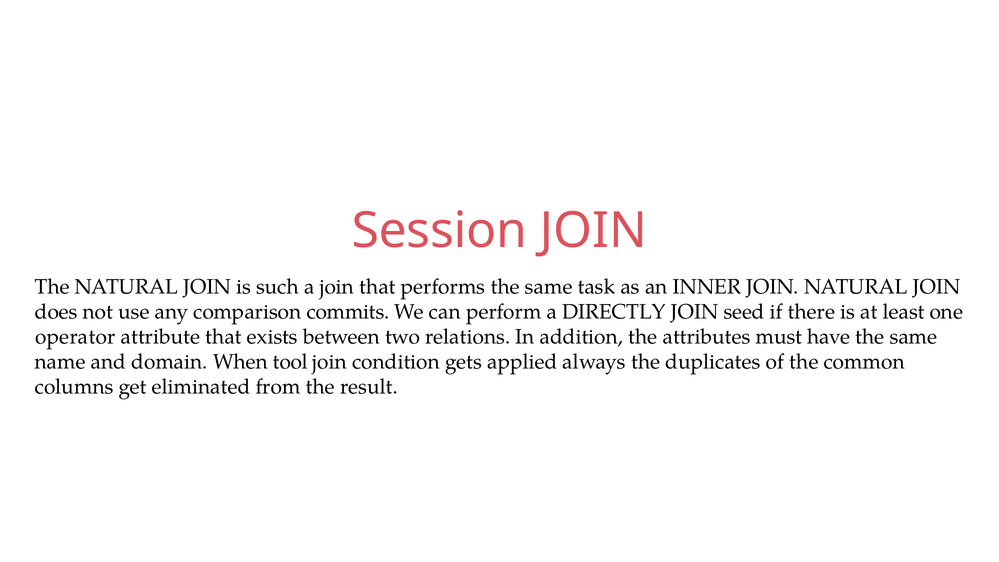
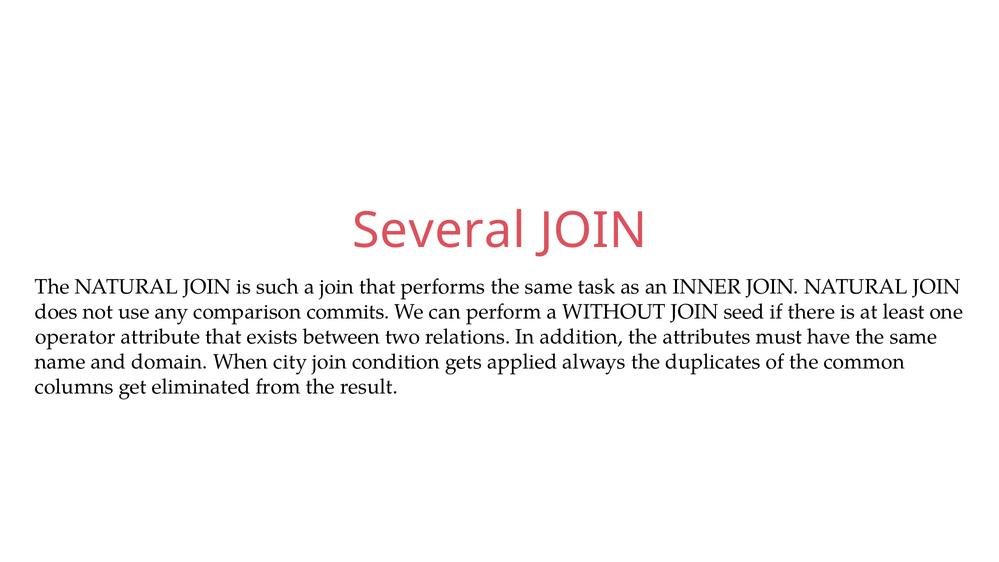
Session: Session -> Several
DIRECTLY: DIRECTLY -> WITHOUT
tool: tool -> city
